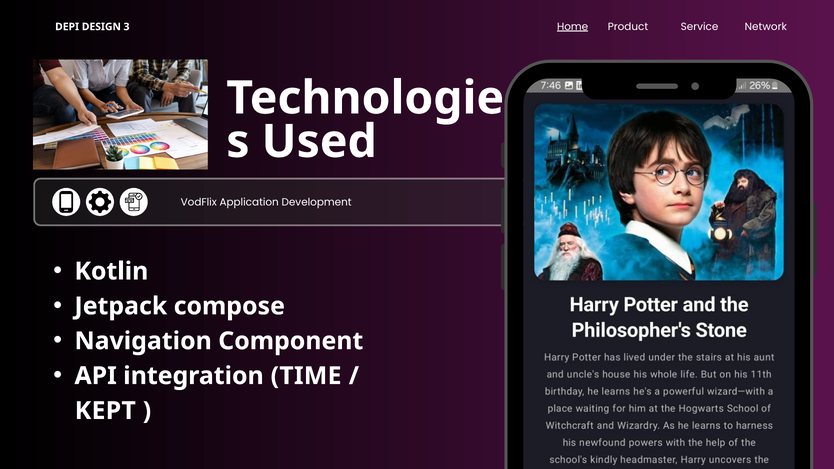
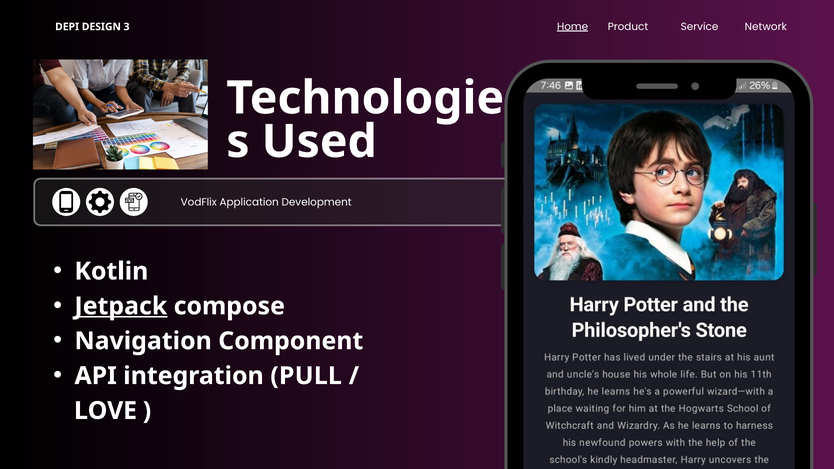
Jetpack underline: none -> present
TIME: TIME -> PULL
KEPT: KEPT -> LOVE
